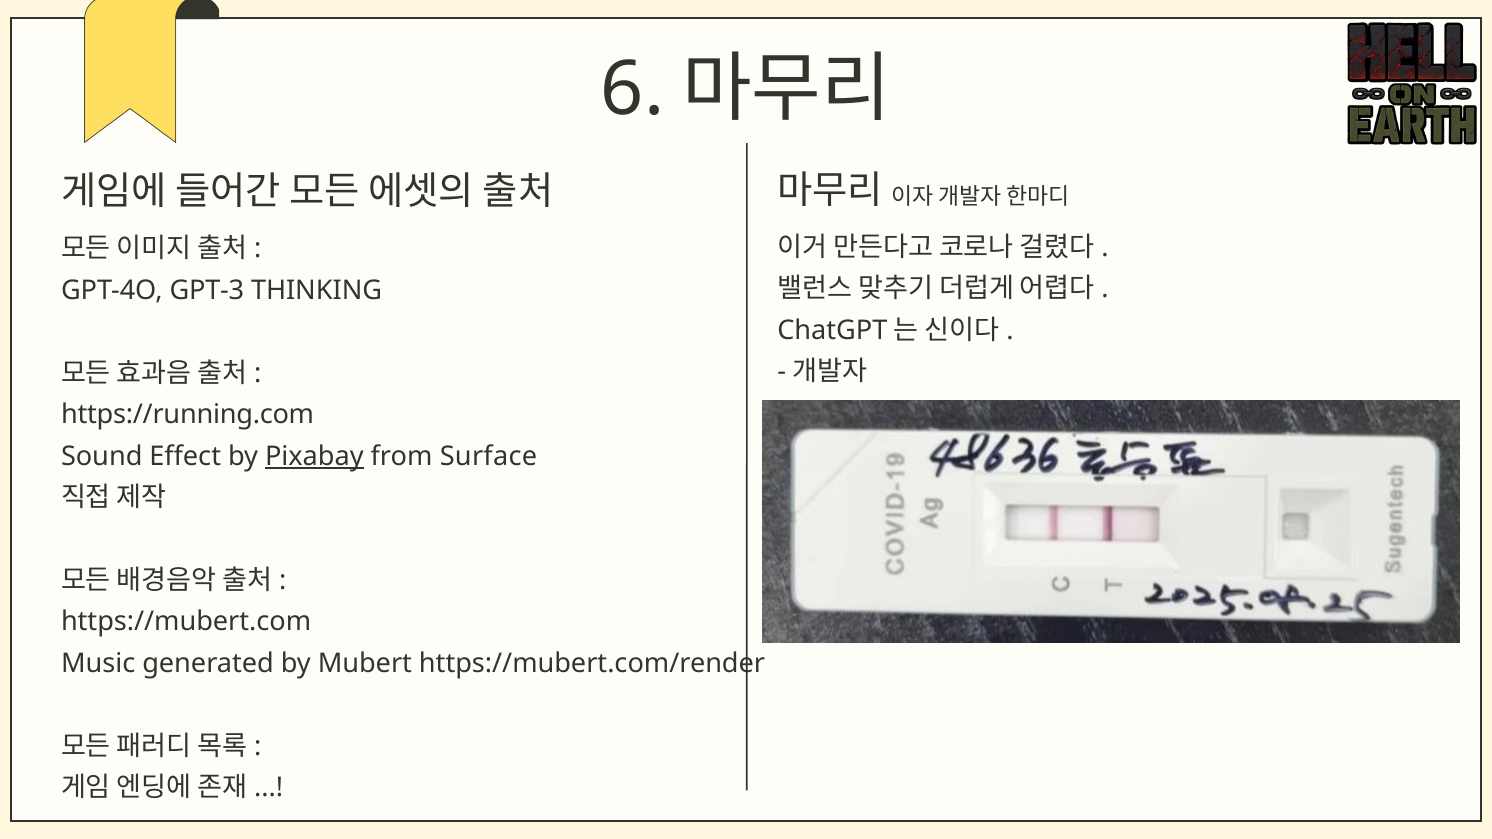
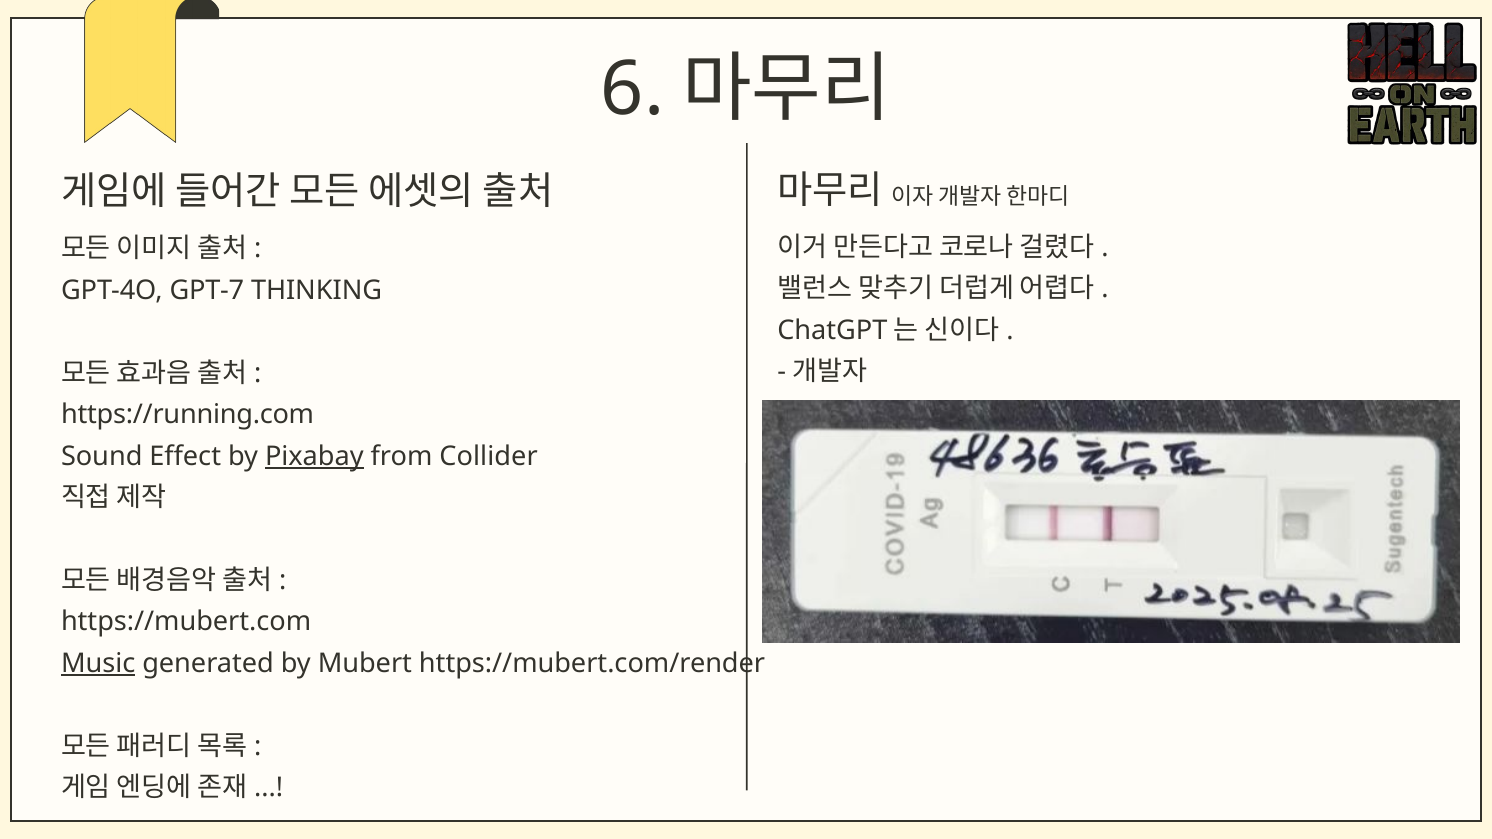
GPT-3: GPT-3 -> GPT-7
Surface: Surface -> Collider
Music underline: none -> present
